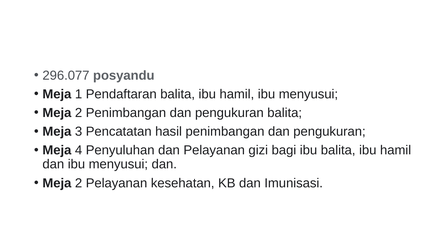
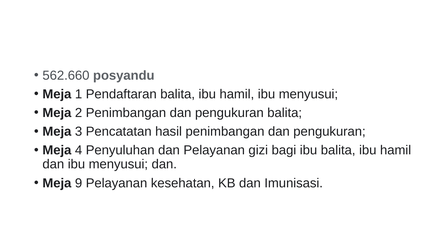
296.077: 296.077 -> 562.660
2 at (79, 183): 2 -> 9
